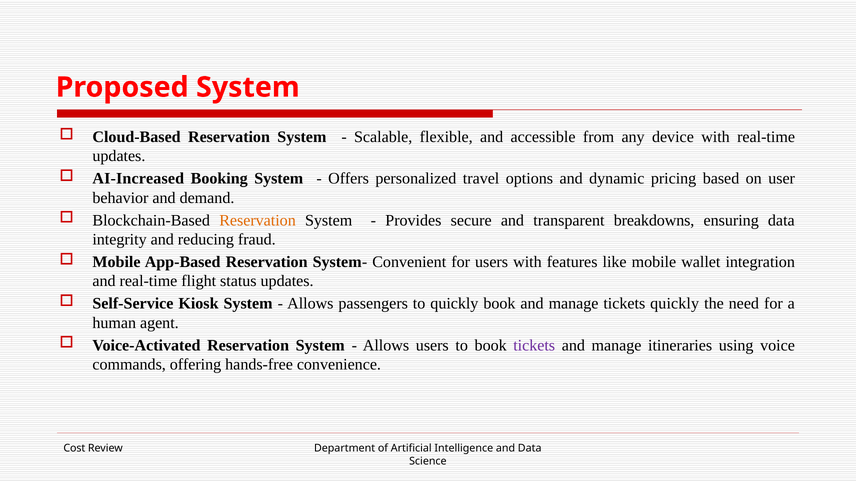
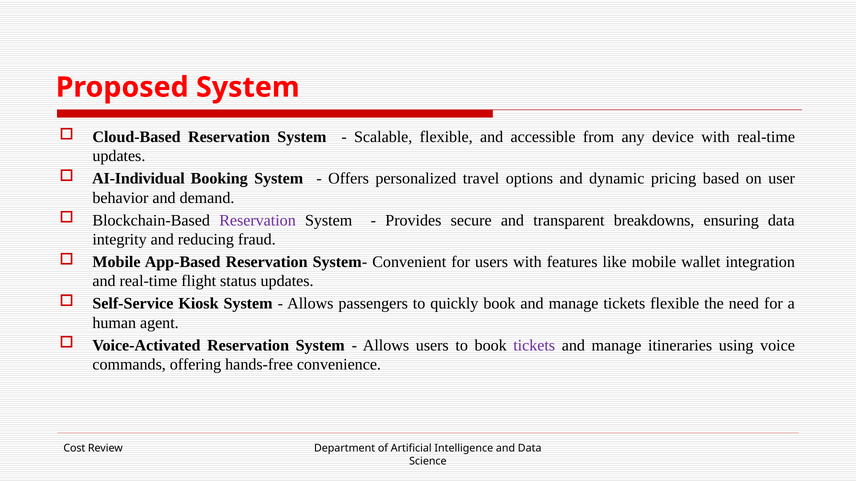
AI-Increased: AI-Increased -> AI-Individual
Reservation at (258, 220) colour: orange -> purple
tickets quickly: quickly -> flexible
